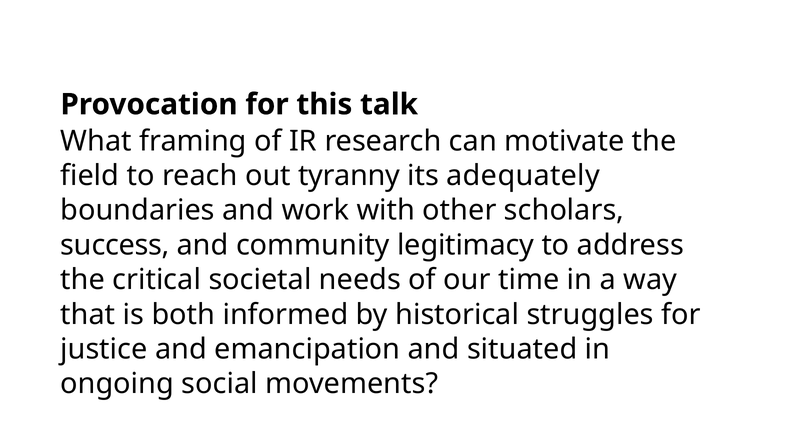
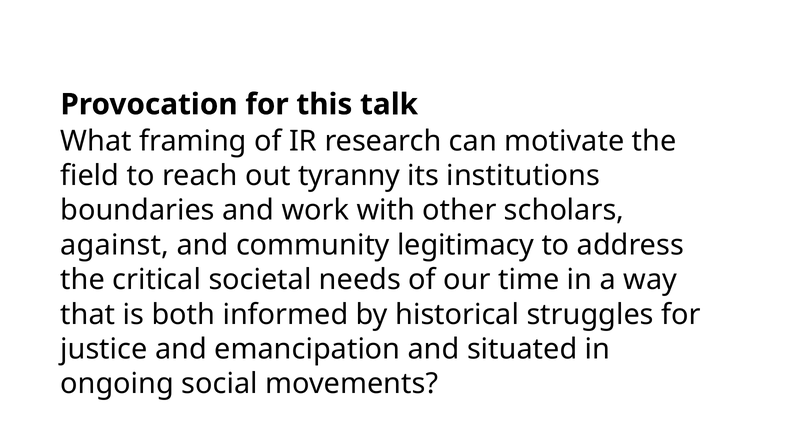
adequately: adequately -> institutions
success: success -> against
